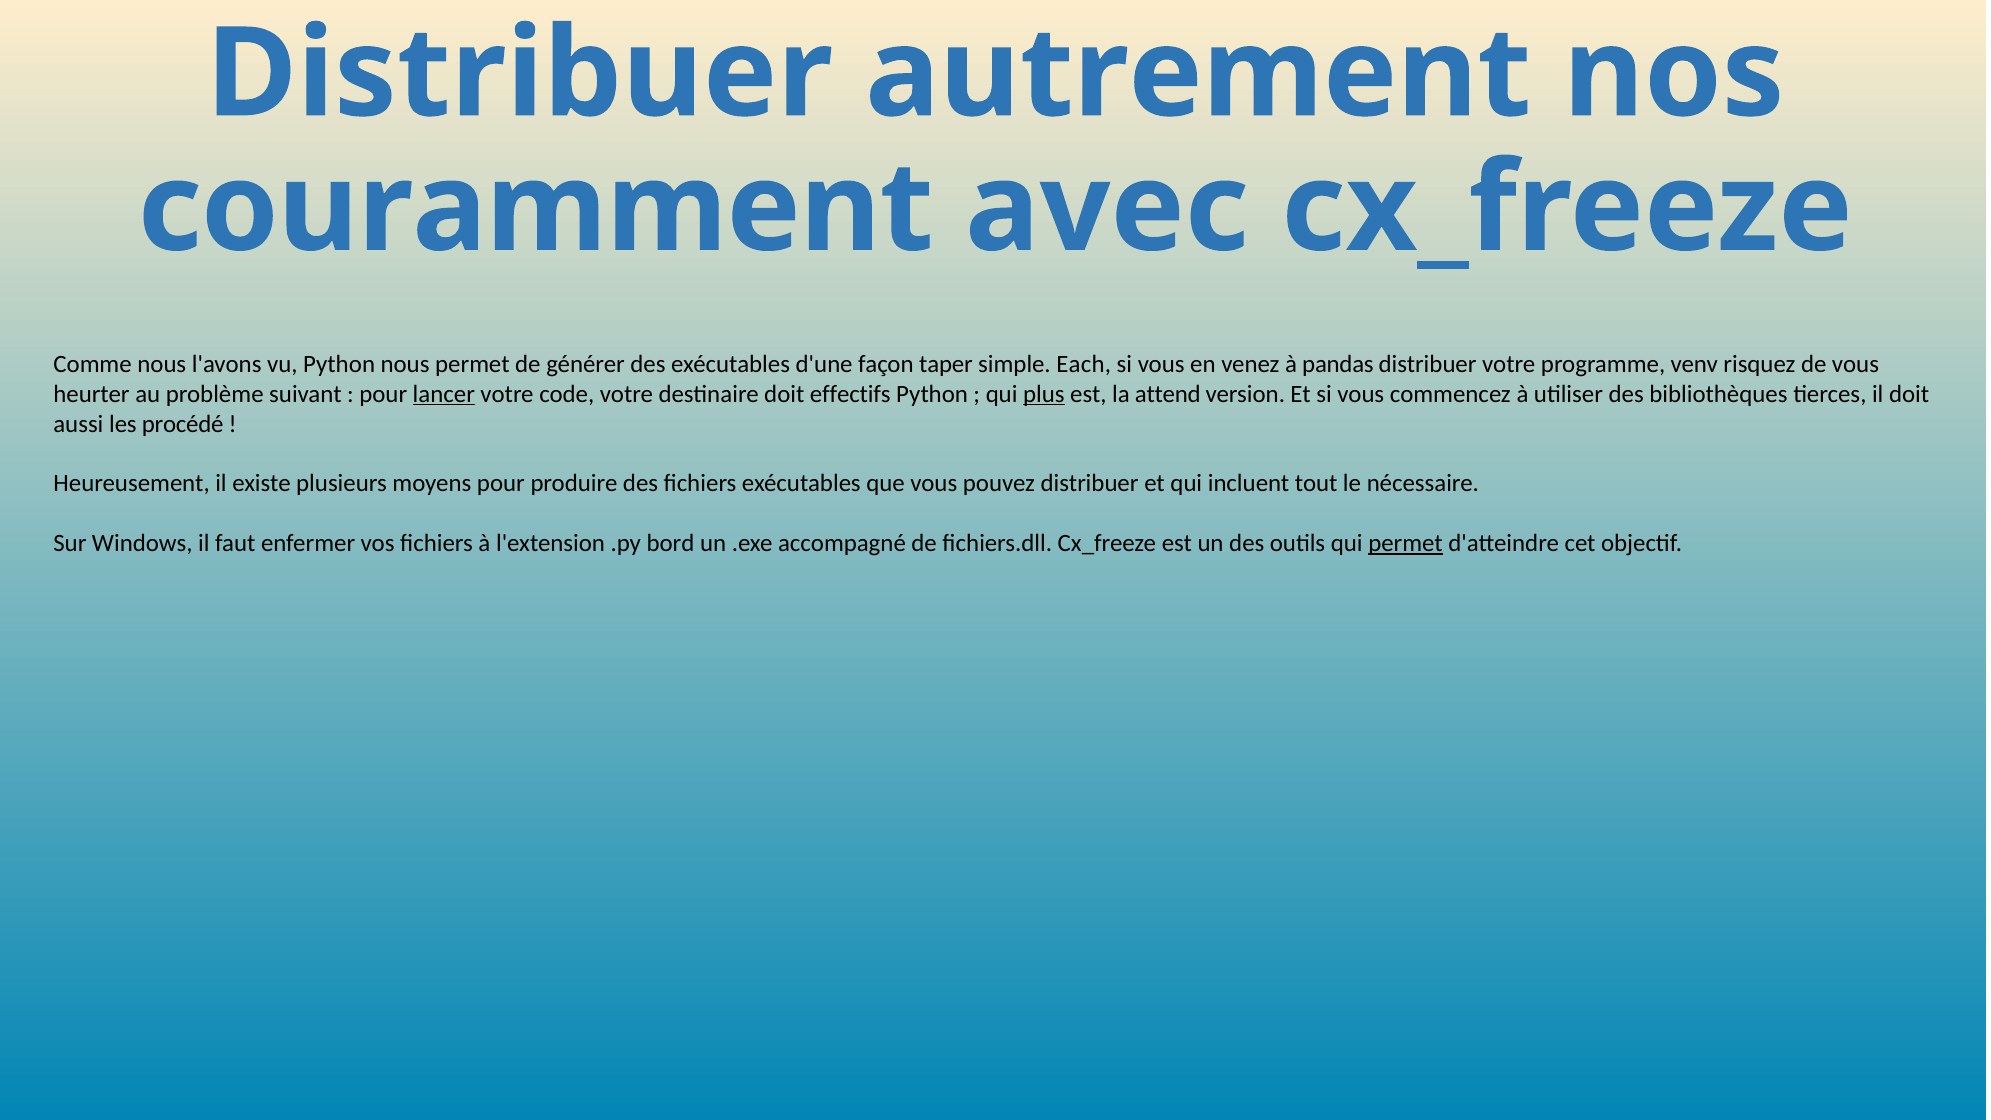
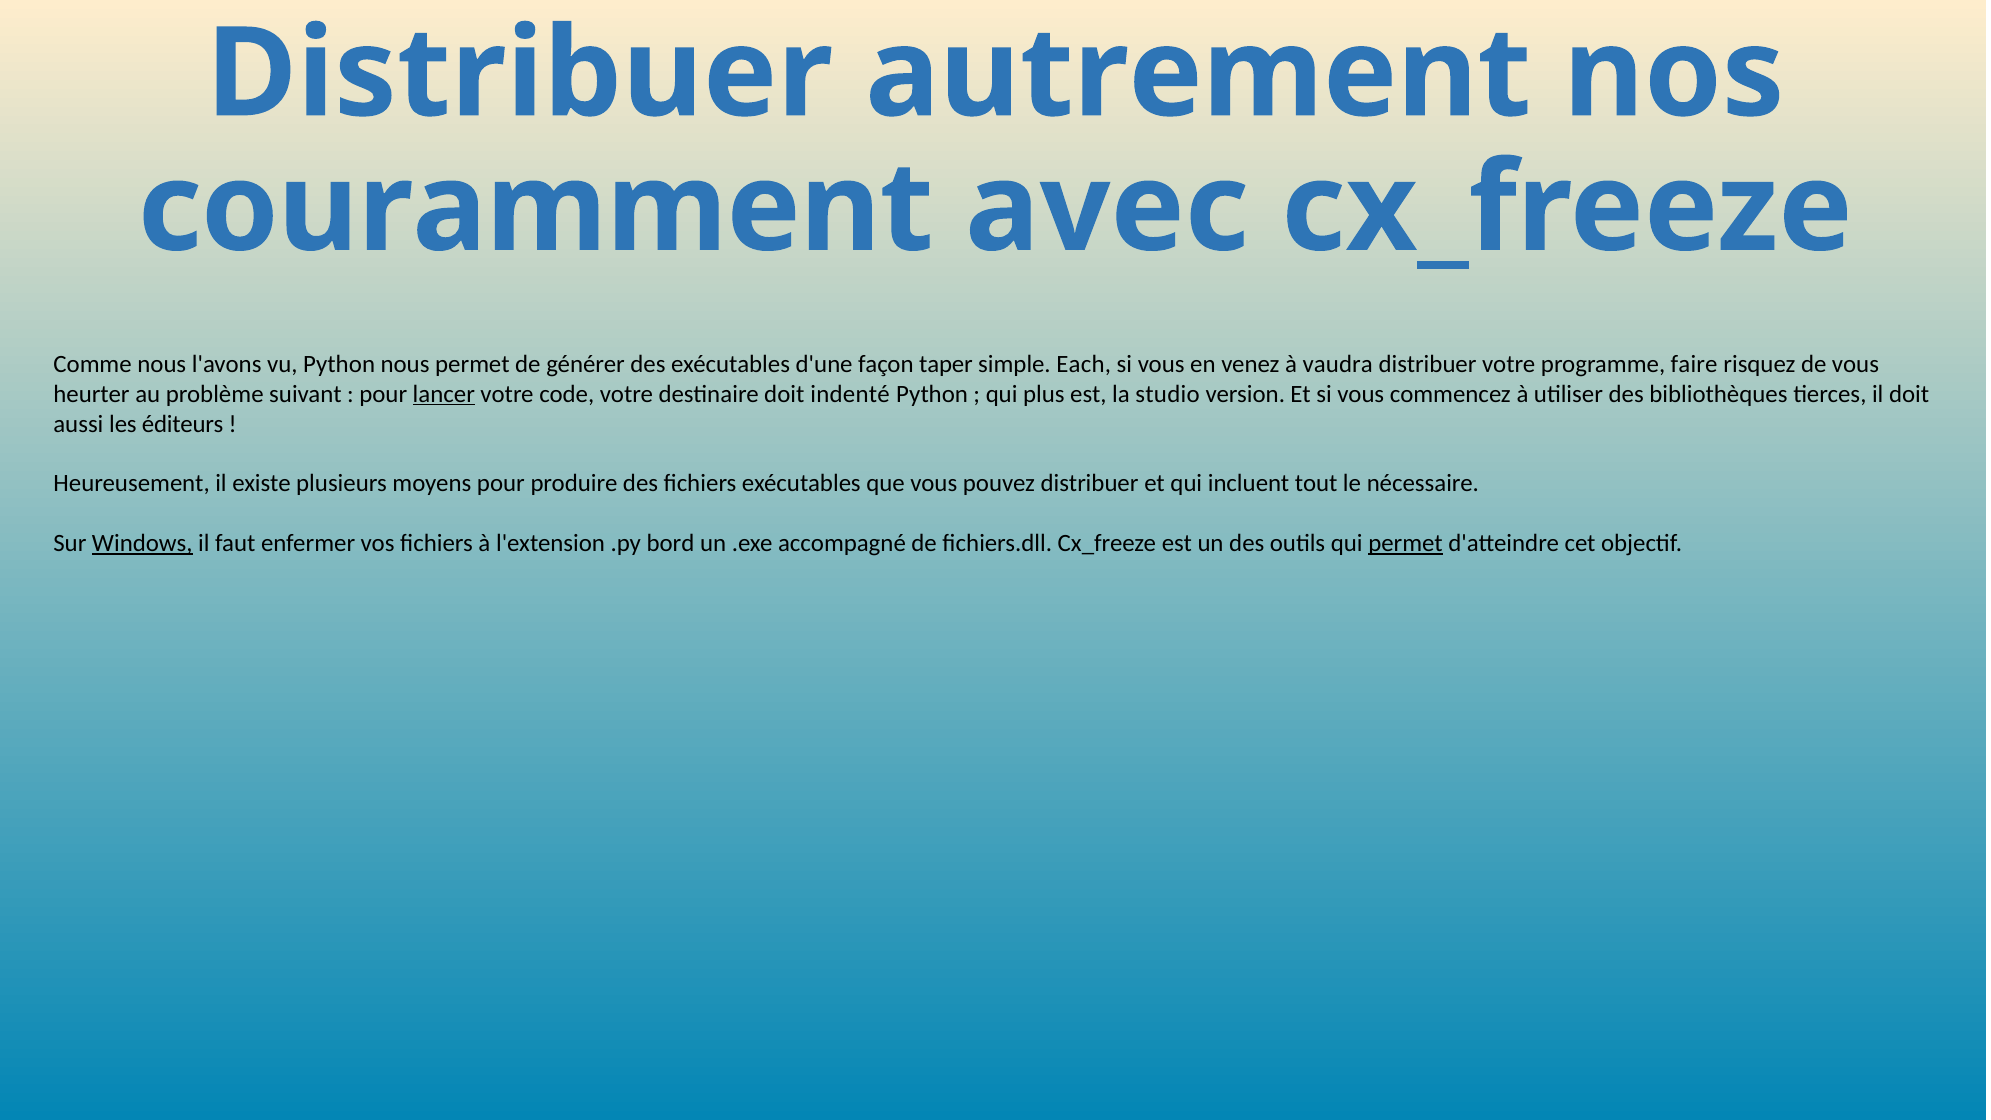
pandas: pandas -> vaudra
venv: venv -> faire
effectifs: effectifs -> indenté
plus underline: present -> none
attend: attend -> studio
procédé: procédé -> éditeurs
Windows underline: none -> present
